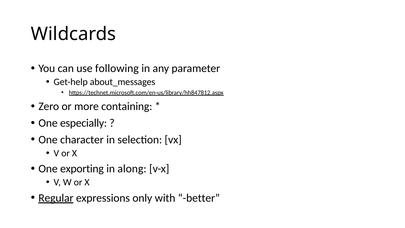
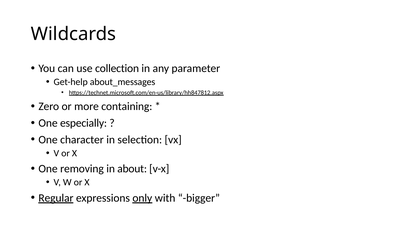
following: following -> collection
exporting: exporting -> removing
along: along -> about
only underline: none -> present
better: better -> bigger
